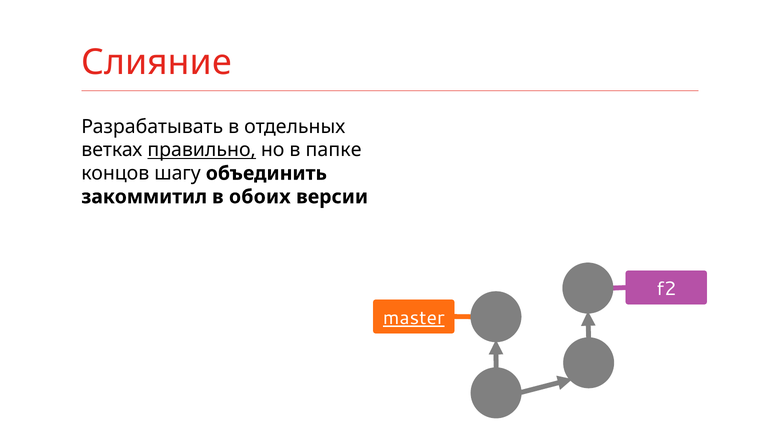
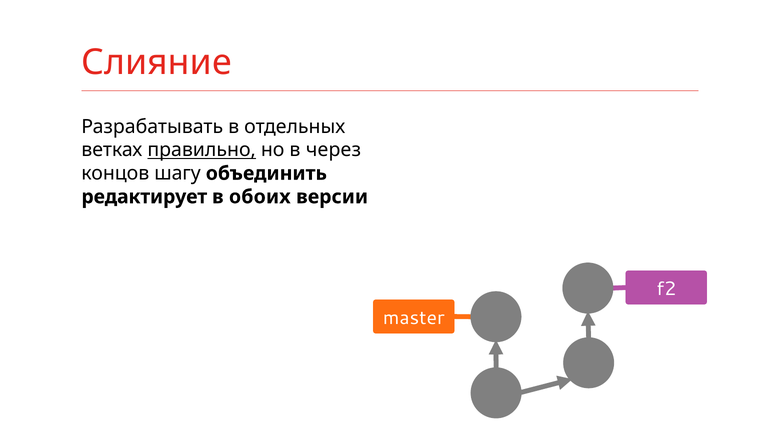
папке: папке -> через
закоммитил: закоммитил -> редактирует
master underline: present -> none
